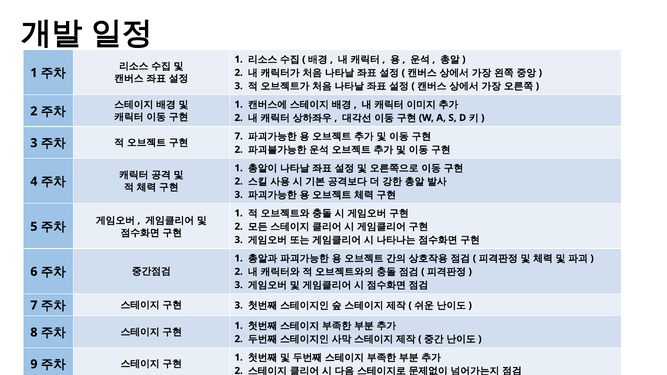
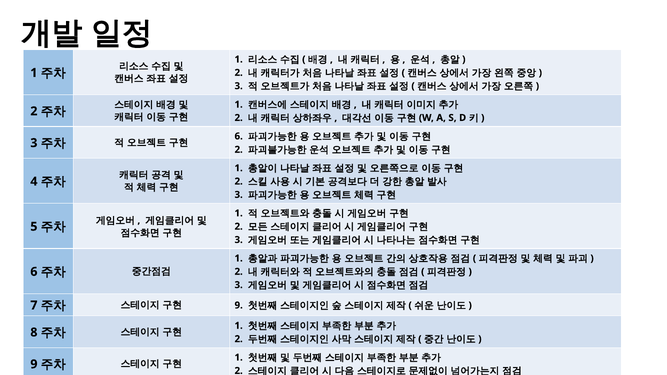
7 at (239, 136): 7 -> 6
3 at (239, 305): 3 -> 9
